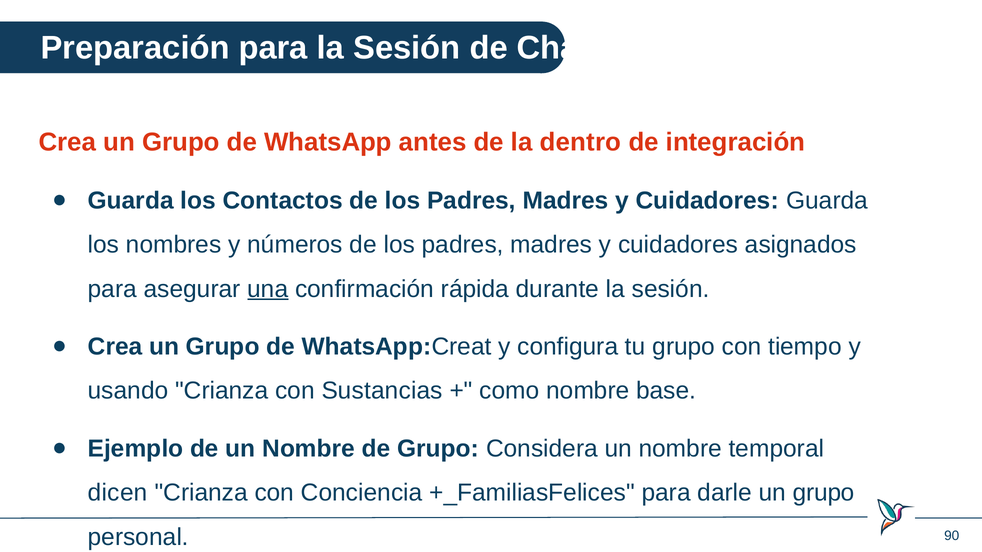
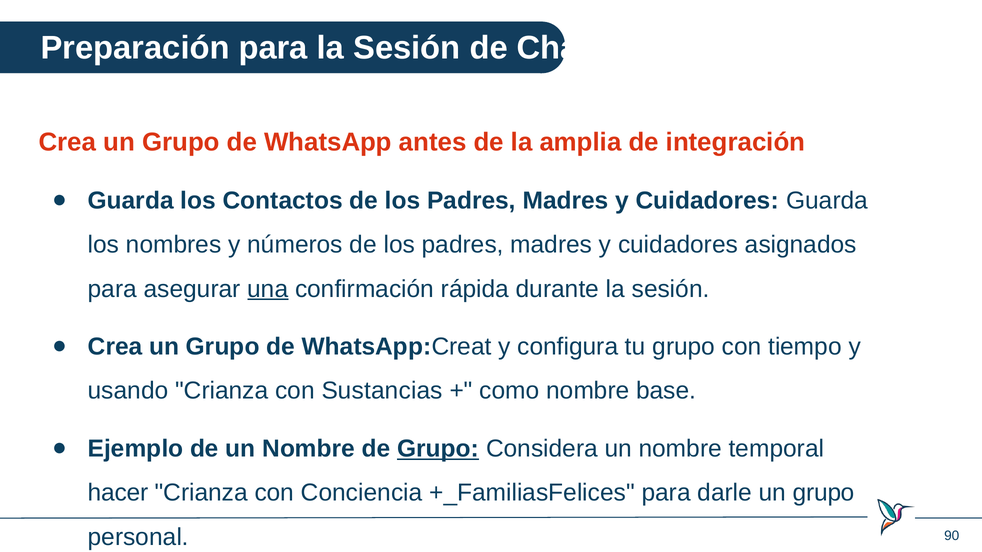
dentro: dentro -> amplia
Grupo at (438, 449) underline: none -> present
dicen: dicen -> hacer
